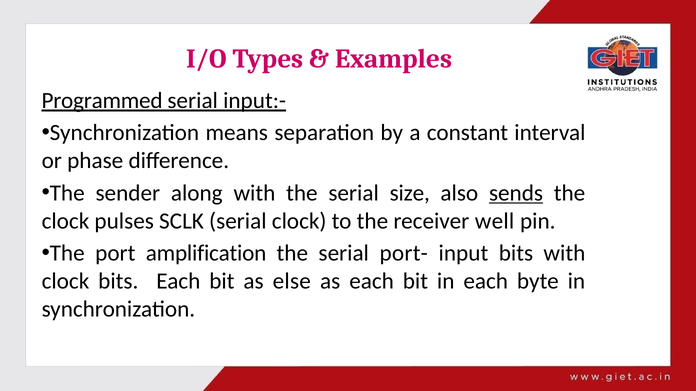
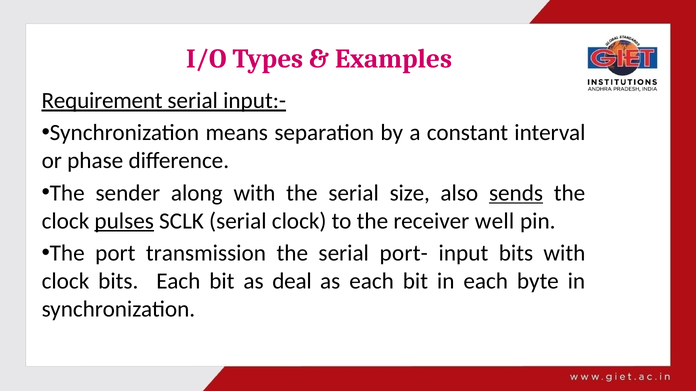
Programmed: Programmed -> Requirement
pulses underline: none -> present
amplification: amplification -> transmission
else: else -> deal
